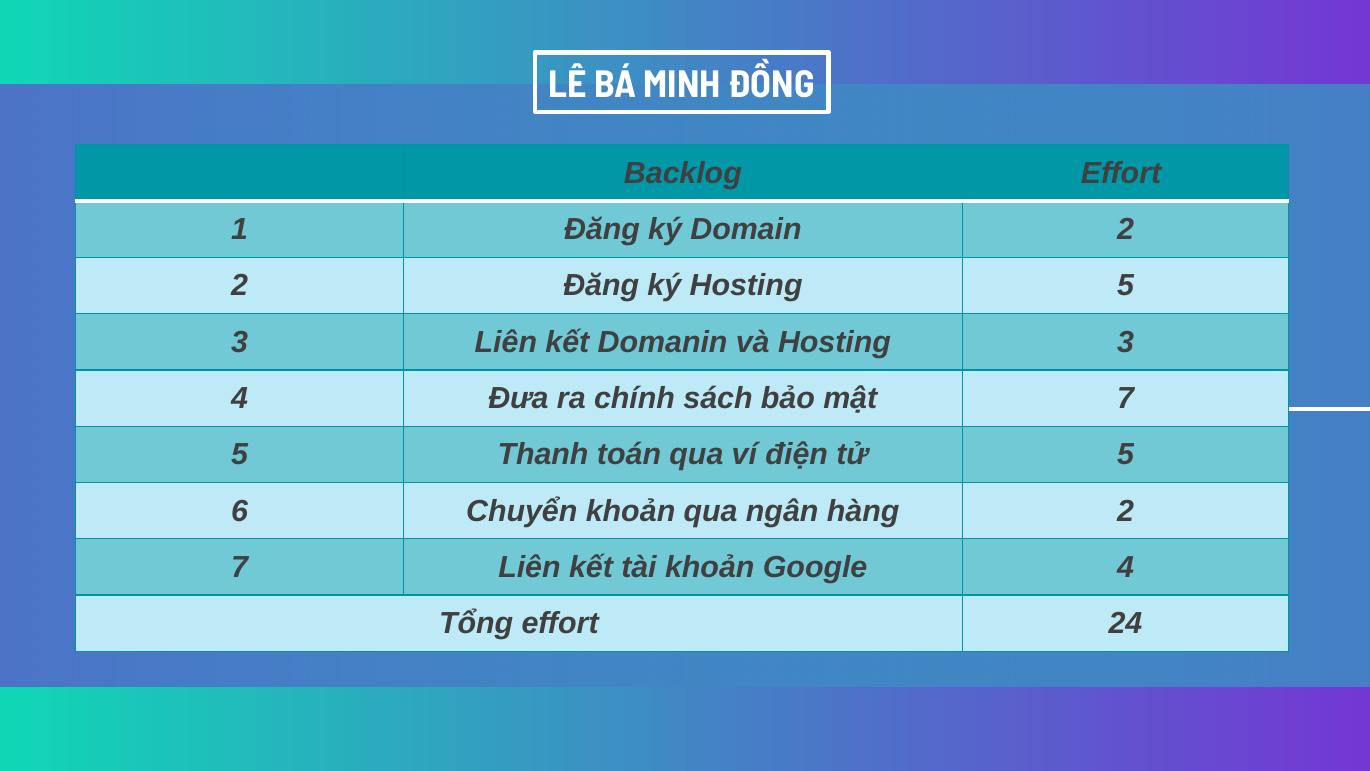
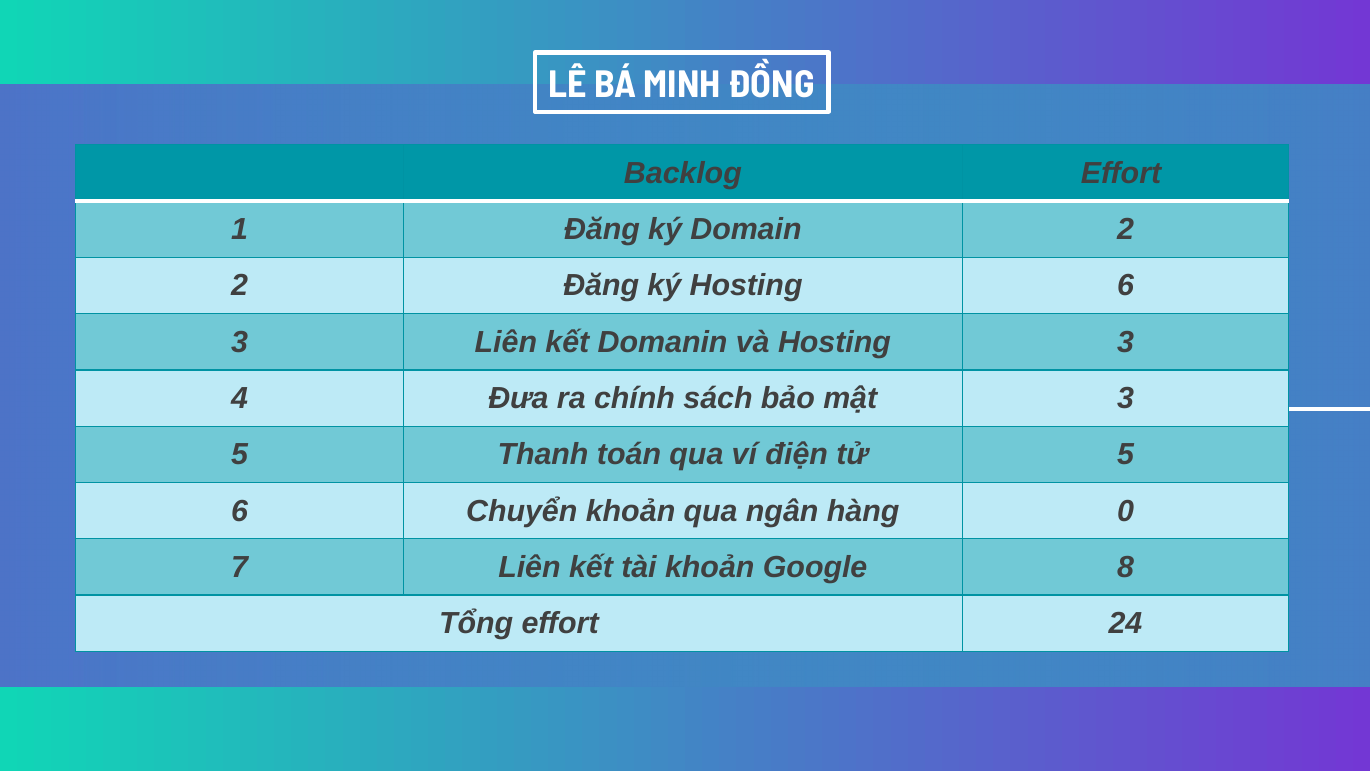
Hosting 5: 5 -> 6
mật 7: 7 -> 3
hàng 2: 2 -> 0
Google 4: 4 -> 8
